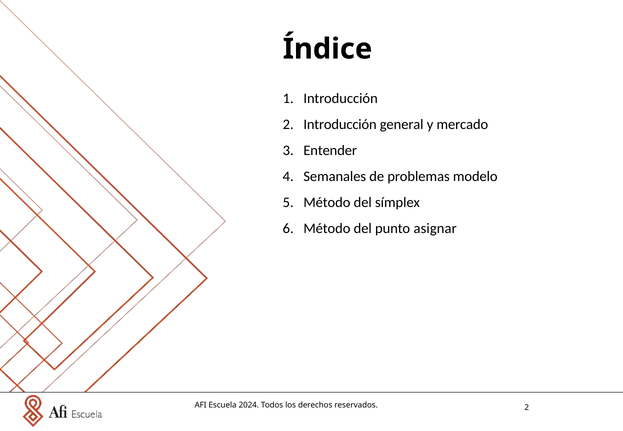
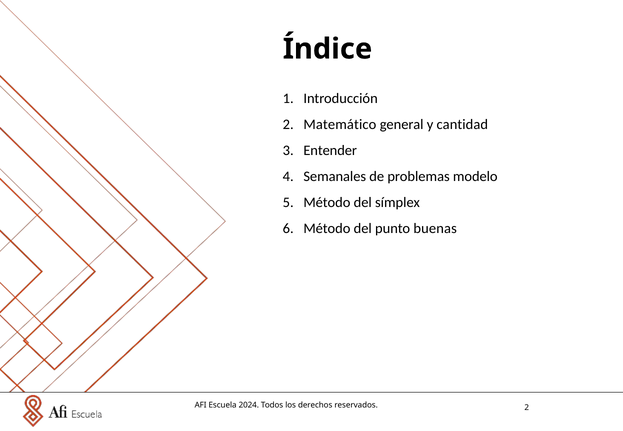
2 Introducción: Introducción -> Matemático
mercado: mercado -> cantidad
asignar: asignar -> buenas
